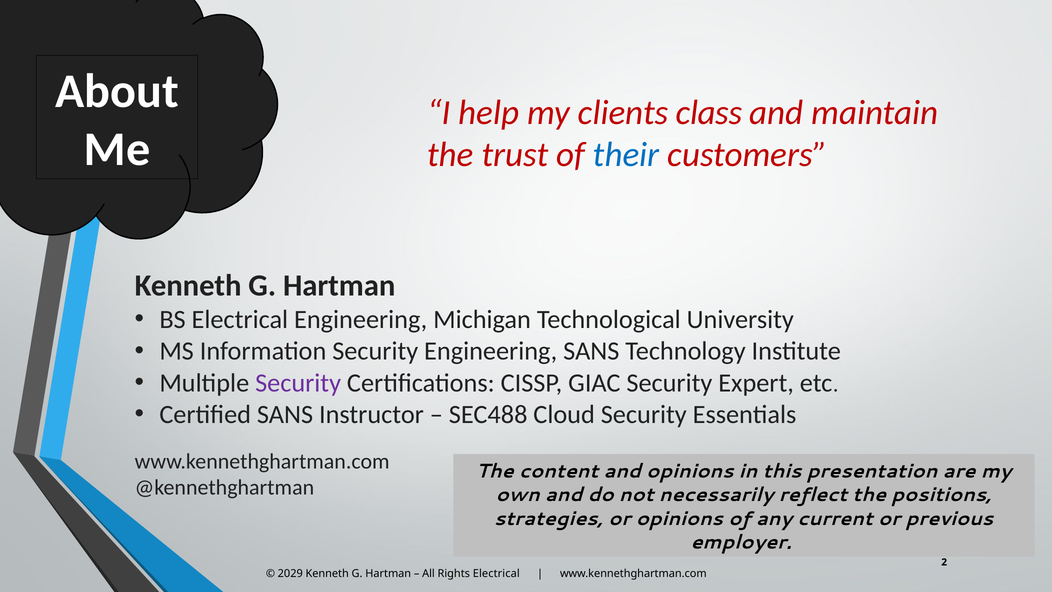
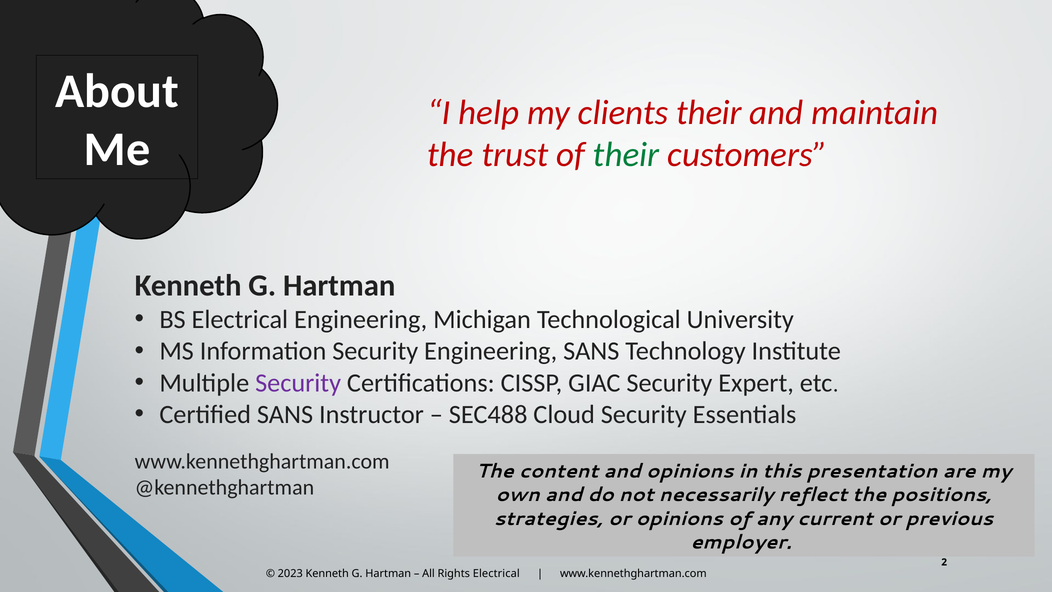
clients class: class -> their
their at (626, 155) colour: blue -> green
2029: 2029 -> 2023
